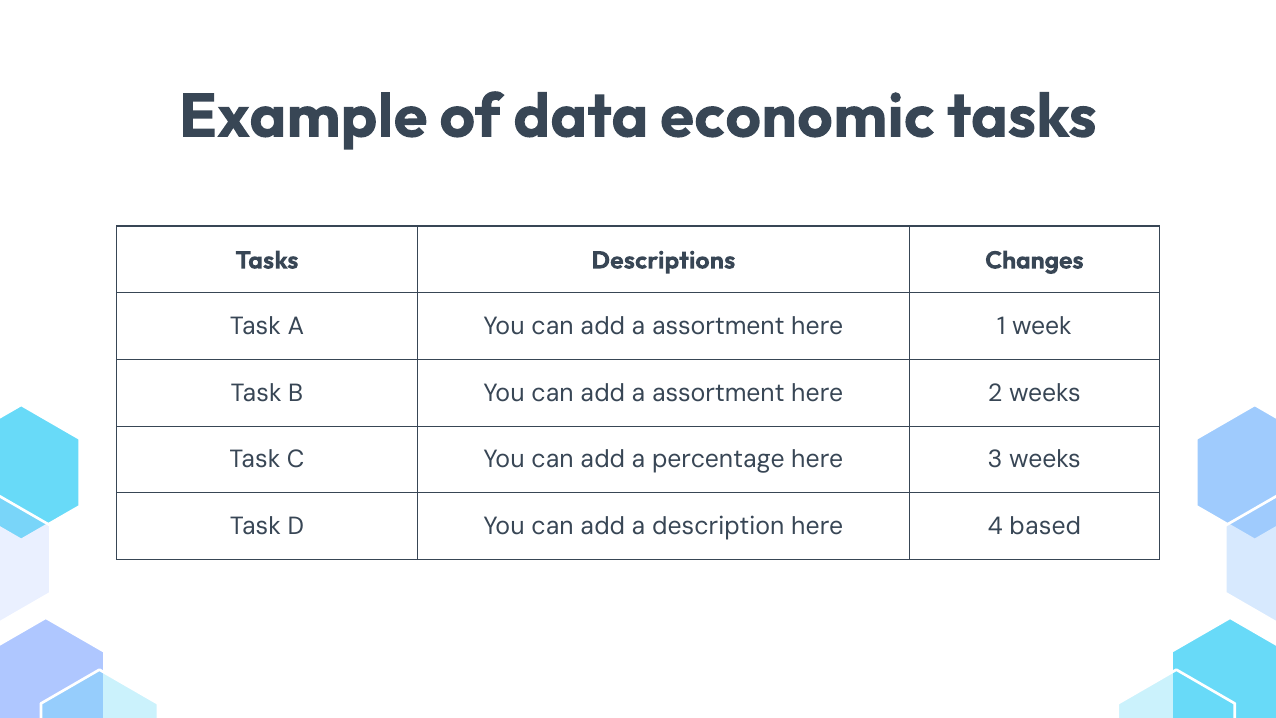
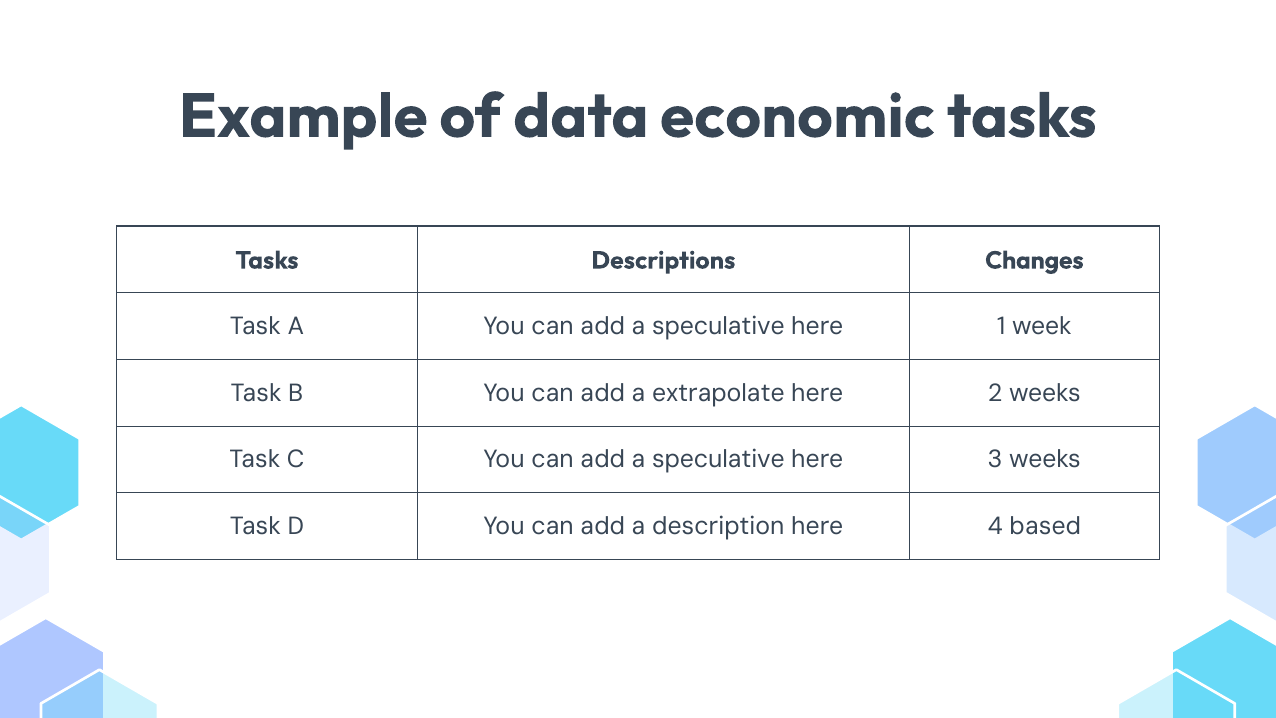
assortment at (718, 326): assortment -> speculative
assortment at (718, 393): assortment -> extrapolate
percentage at (718, 460): percentage -> speculative
